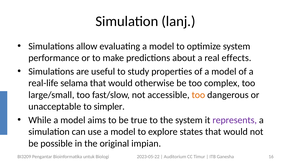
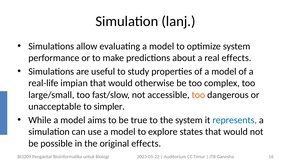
selama: selama -> impian
represents colour: purple -> blue
original impian: impian -> effects
